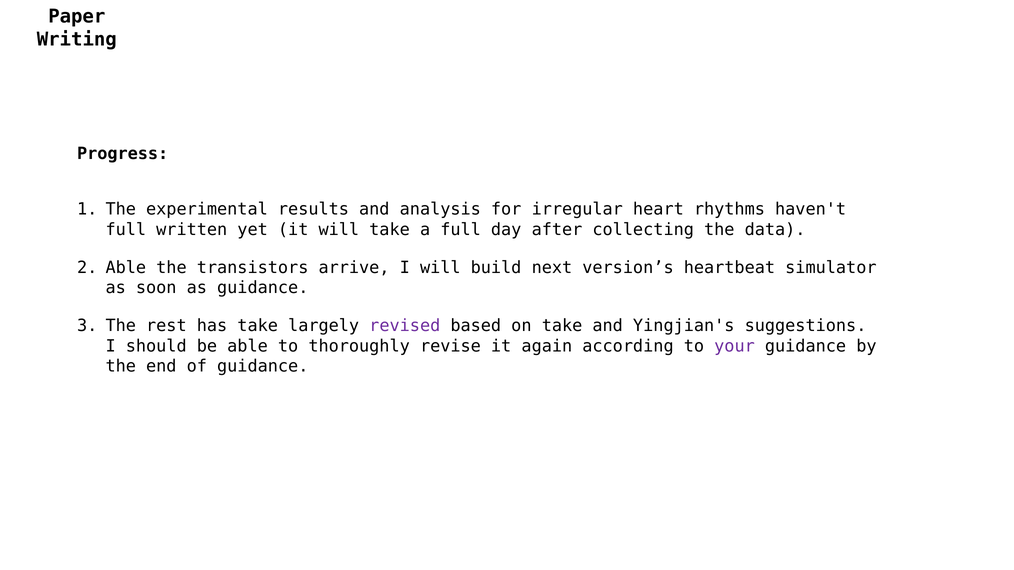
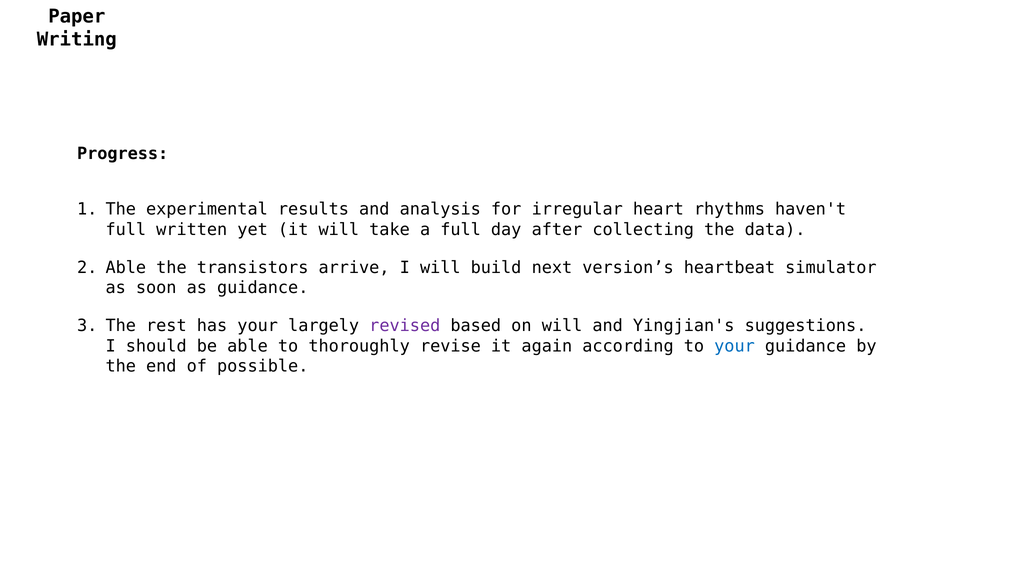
has take: take -> your
on take: take -> will
your at (735, 346) colour: purple -> blue
of guidance: guidance -> possible
